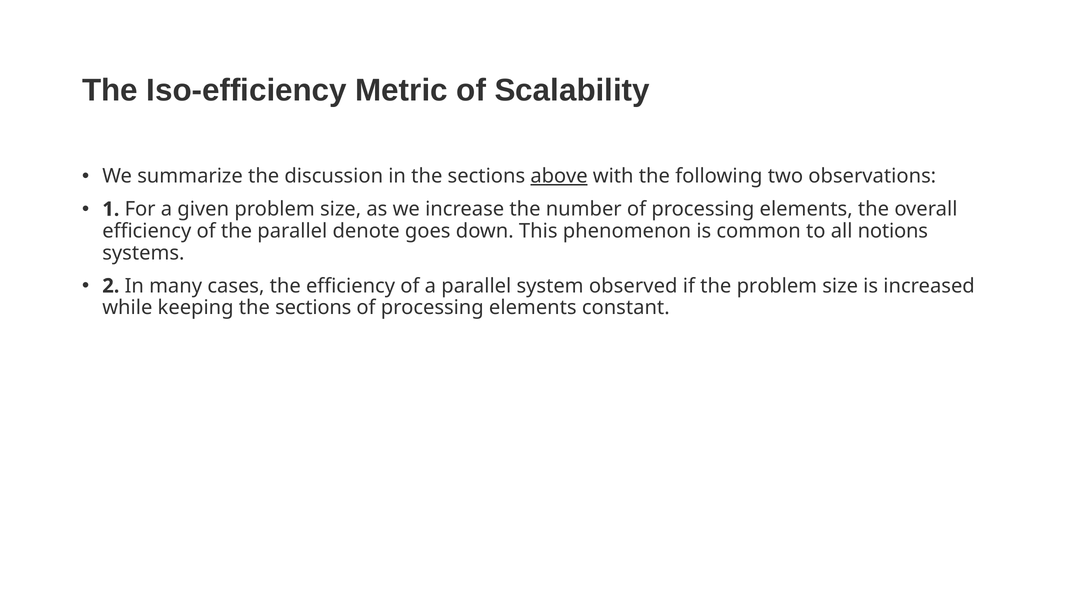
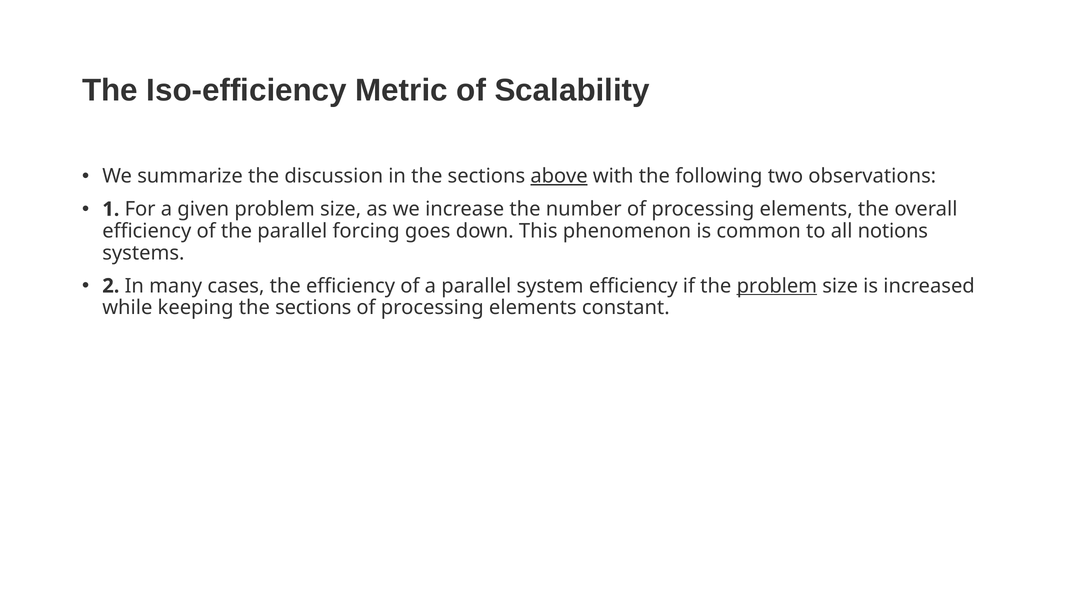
denote: denote -> forcing
system observed: observed -> efficiency
problem at (777, 286) underline: none -> present
